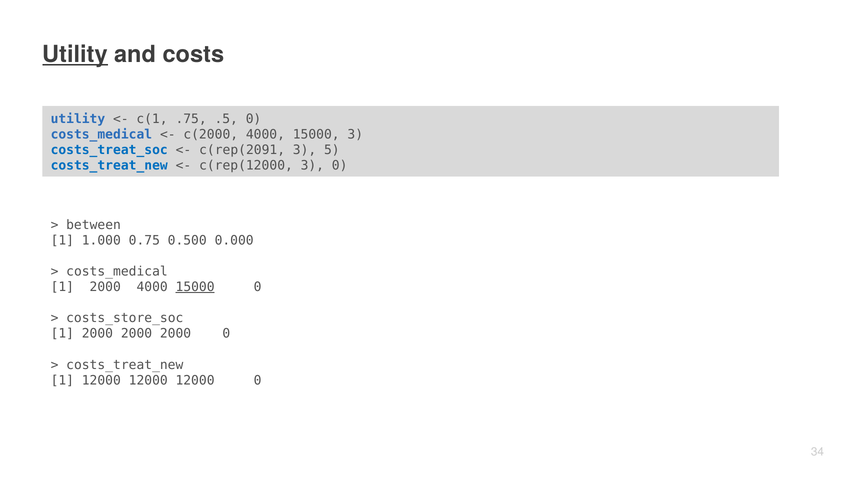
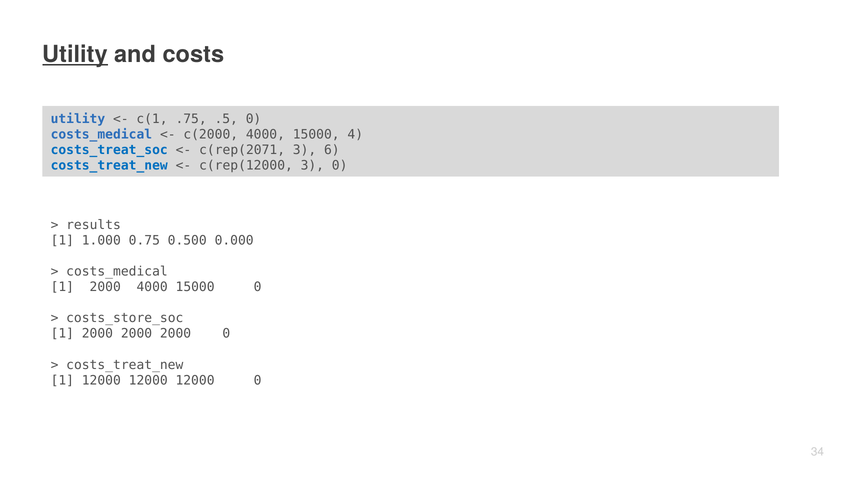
15000 3: 3 -> 4
c(rep(2091: c(rep(2091 -> c(rep(2071
5: 5 -> 6
between: between -> results
15000 at (195, 287) underline: present -> none
